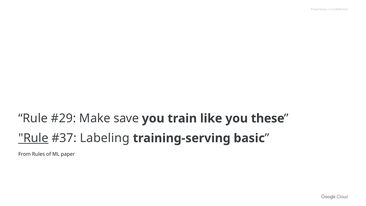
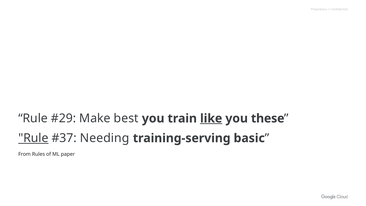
save: save -> best
like underline: none -> present
Labeling: Labeling -> Needing
